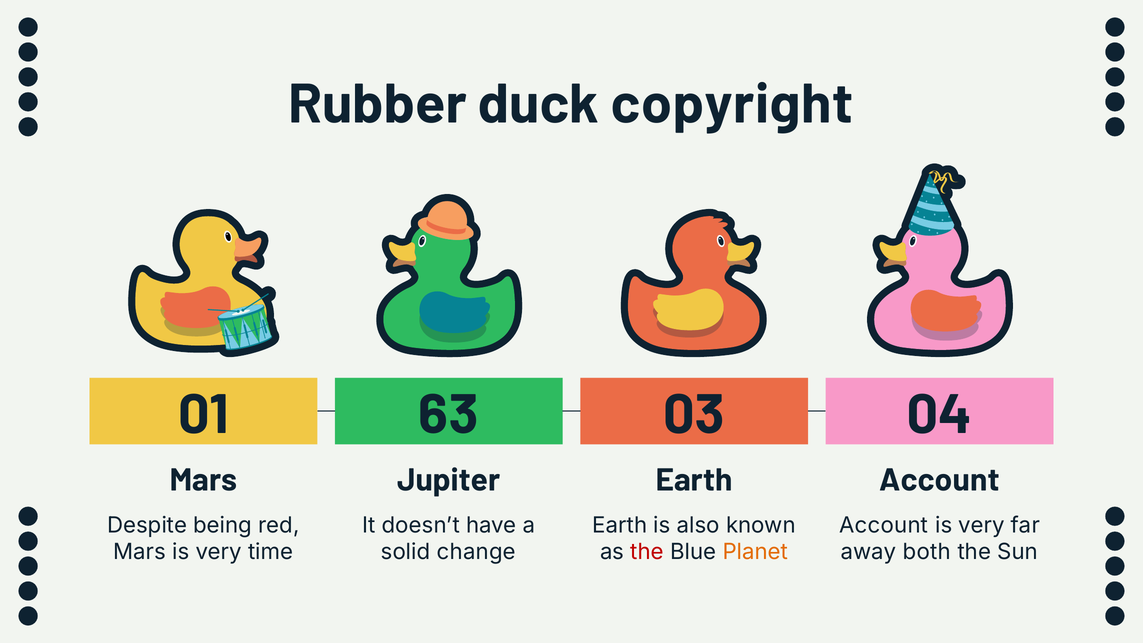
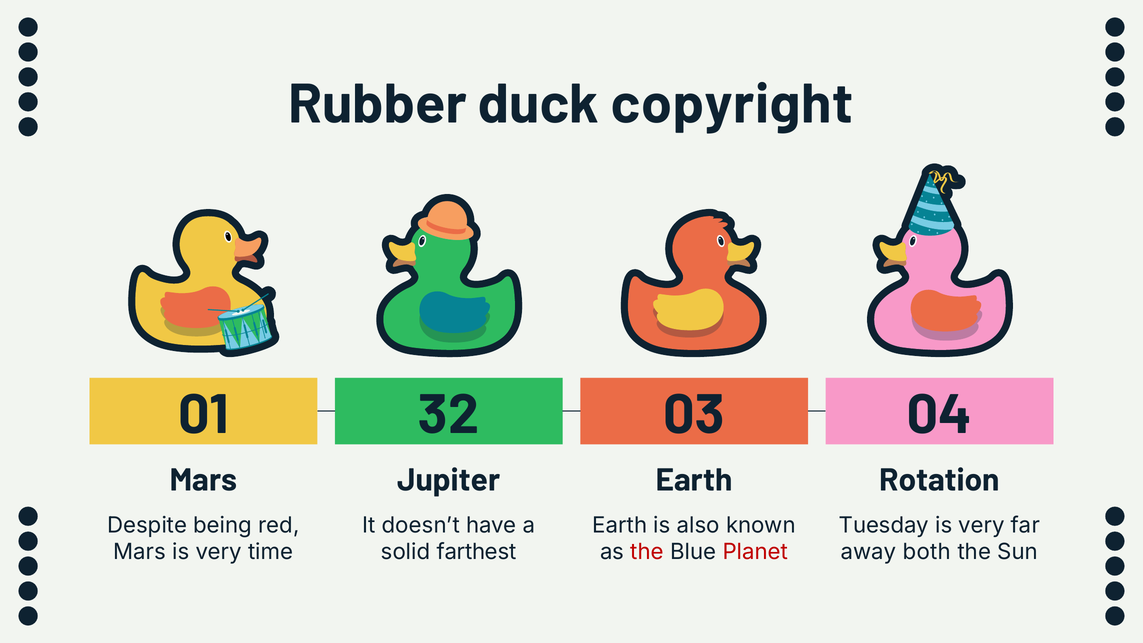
63: 63 -> 32
Account at (939, 480): Account -> Rotation
Account at (884, 525): Account -> Tuesday
change: change -> farthest
Planet colour: orange -> red
